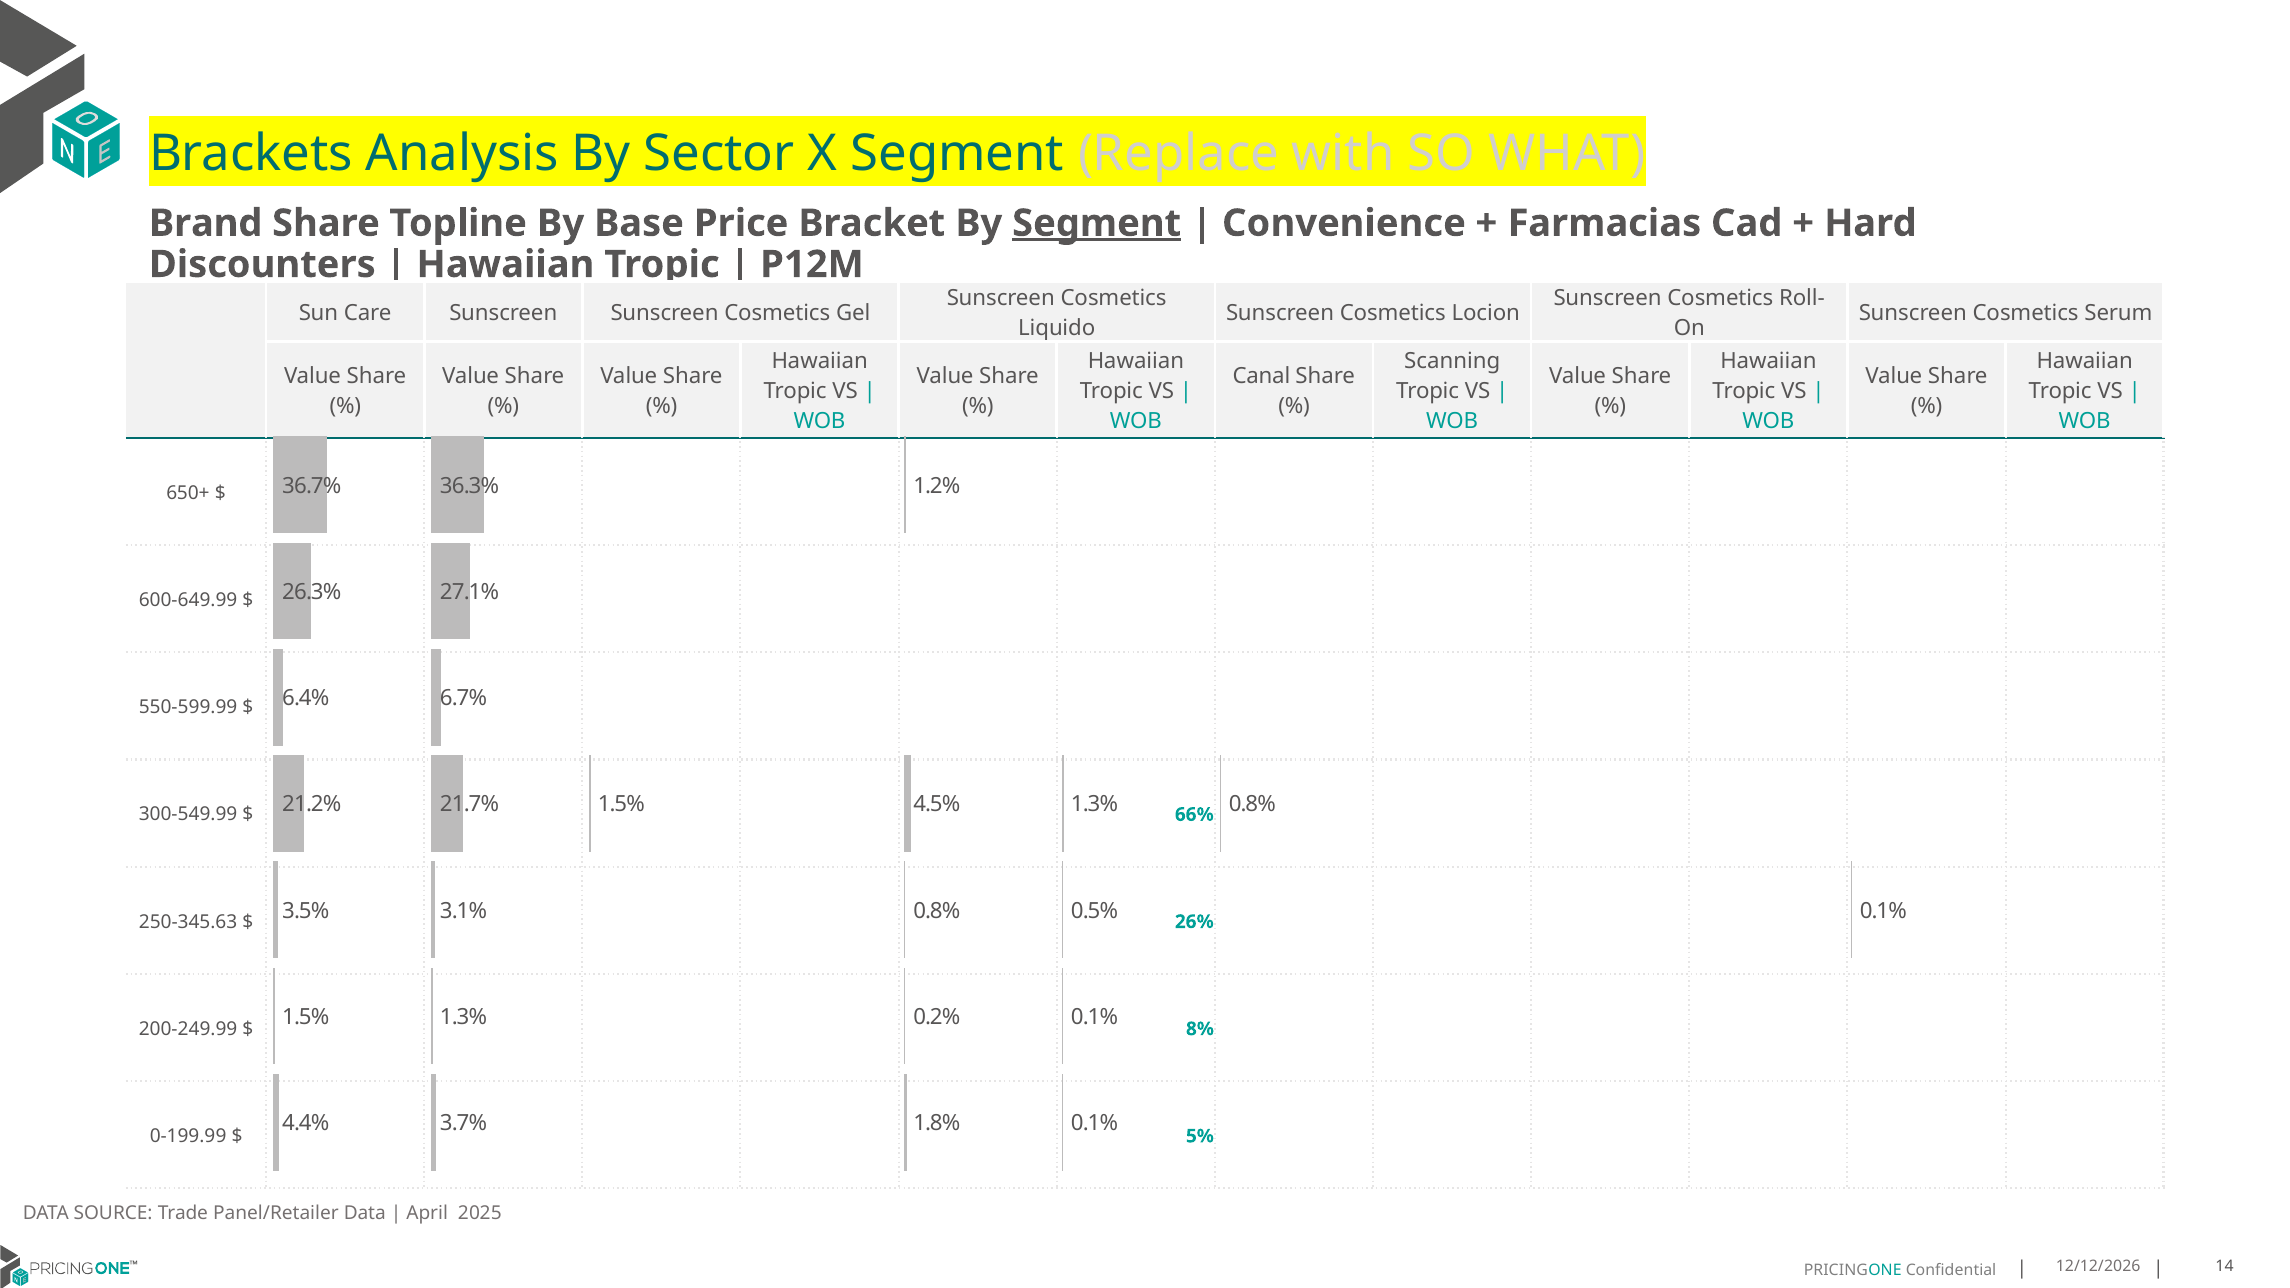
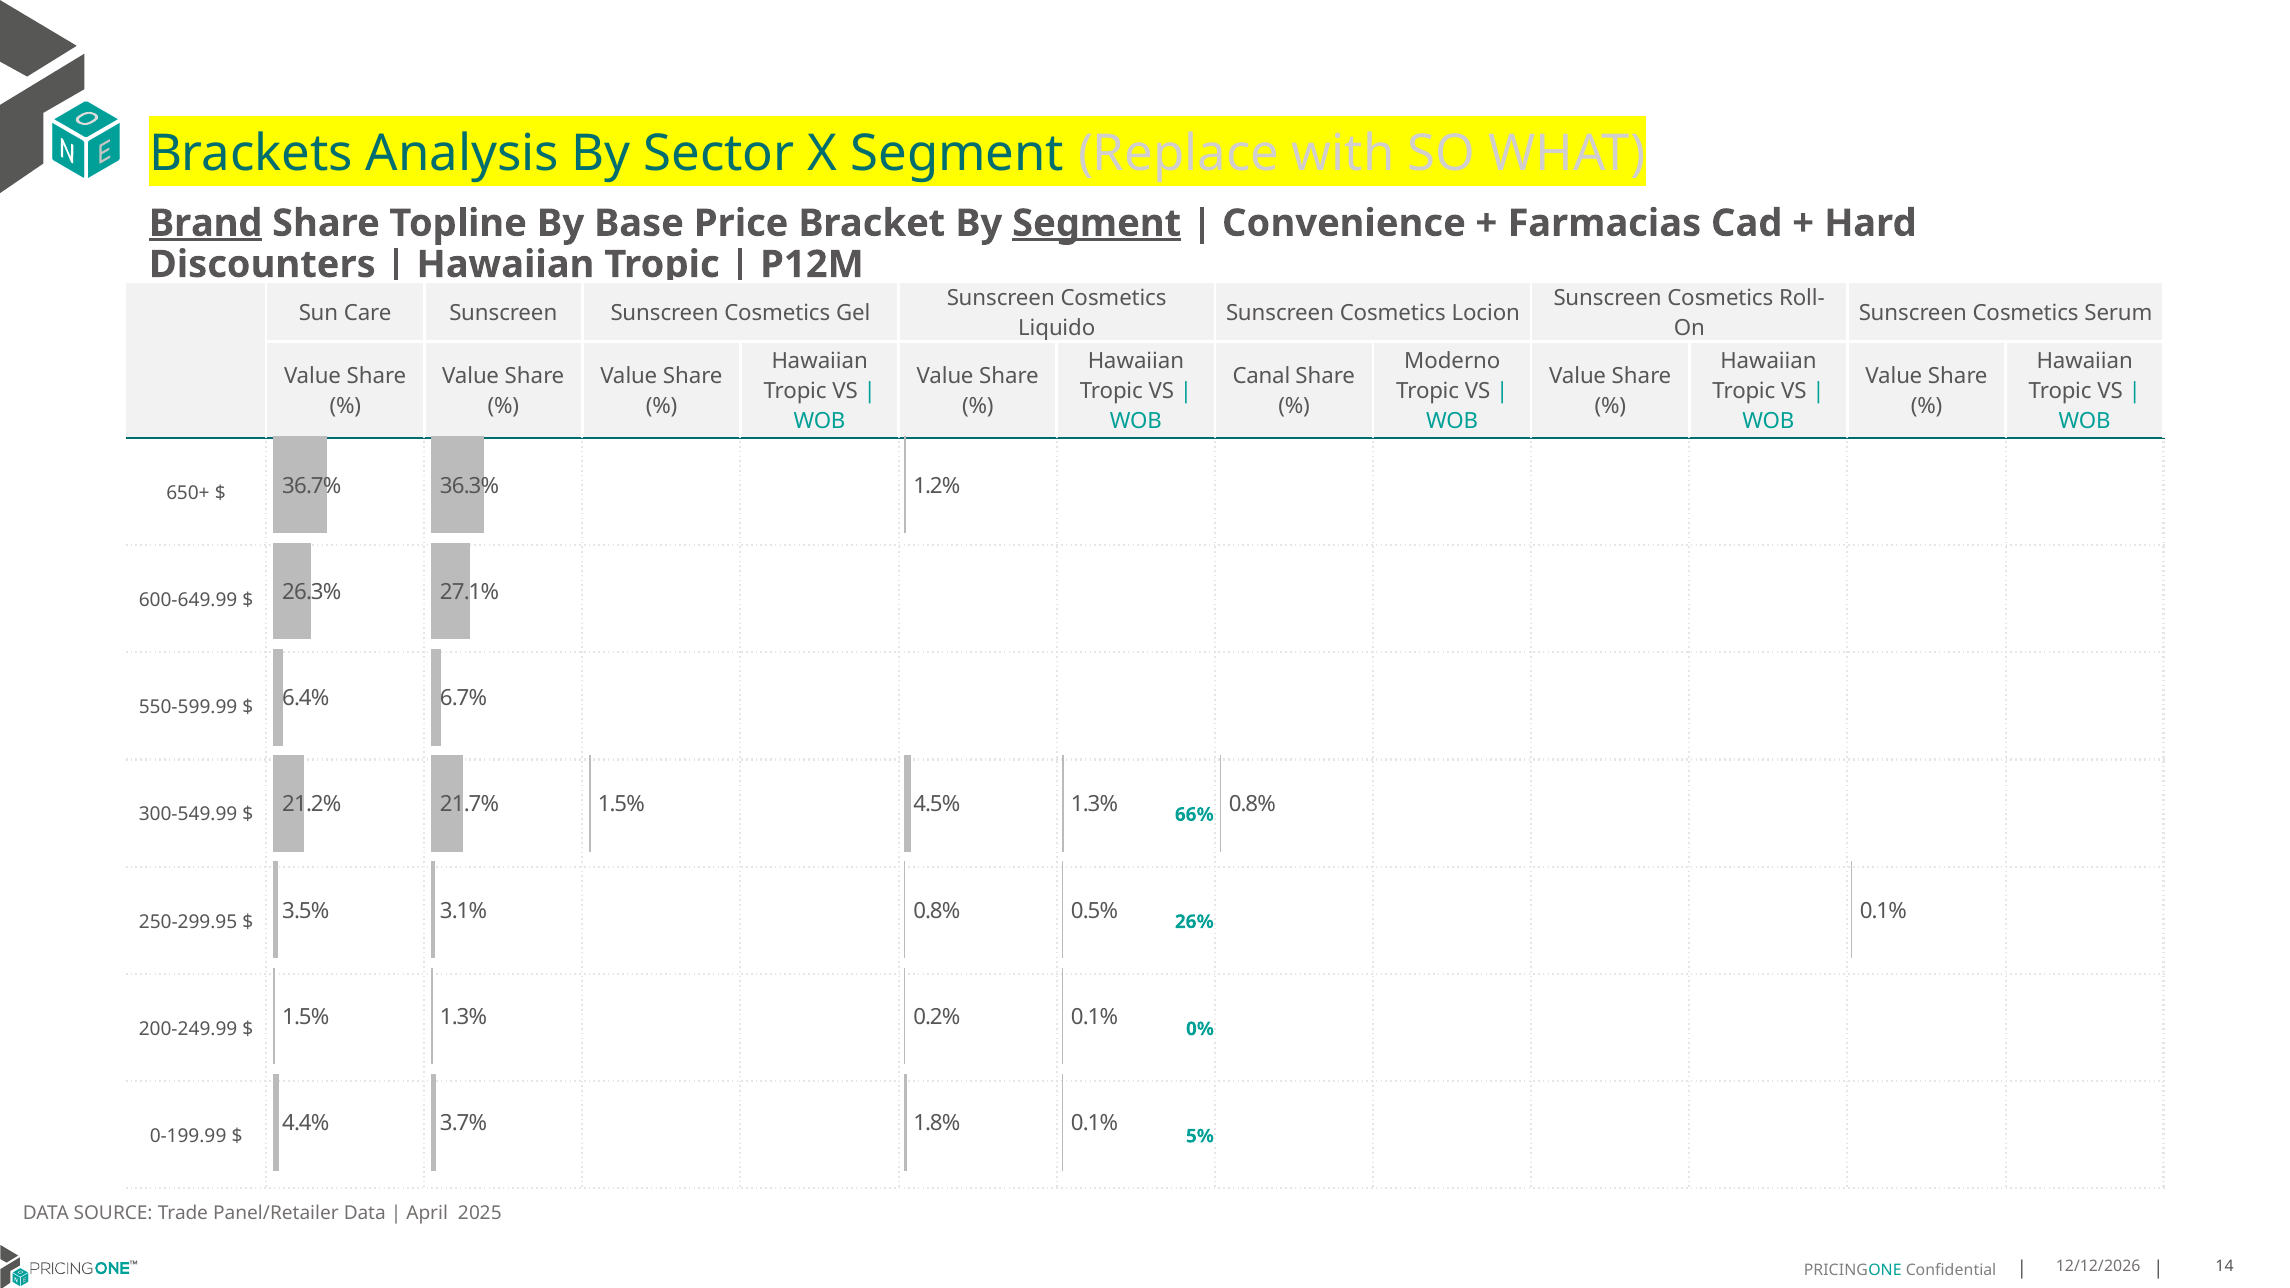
Brand underline: none -> present
Scanning: Scanning -> Moderno
250-345.63: 250-345.63 -> 250-299.95
8%: 8% -> 0%
